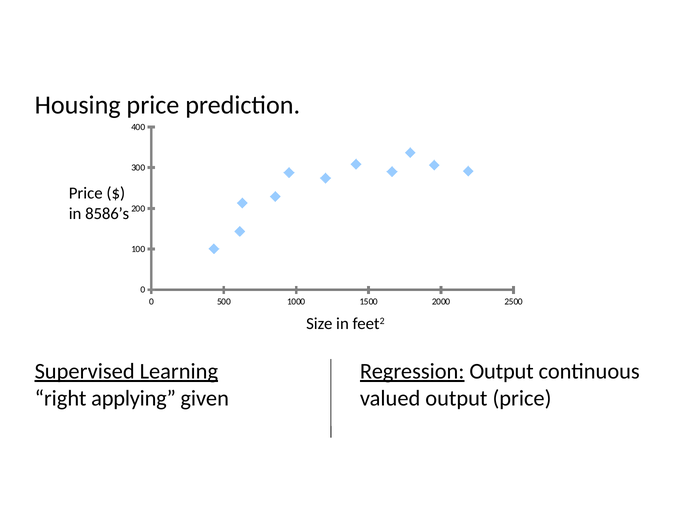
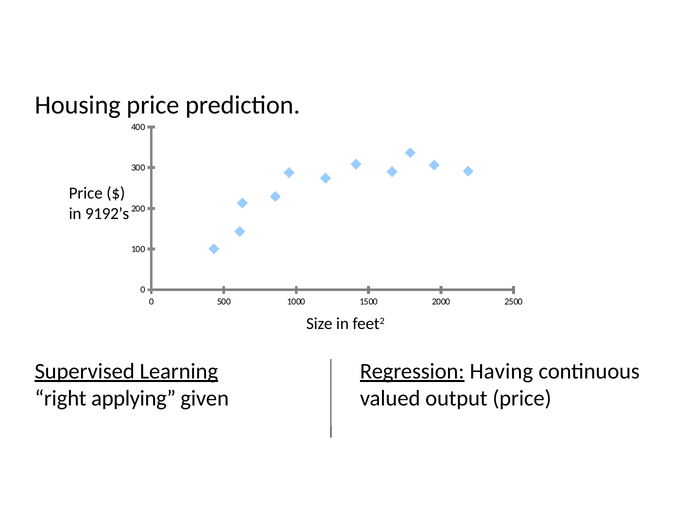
8586’s: 8586’s -> 9192’s
Regression Output: Output -> Having
